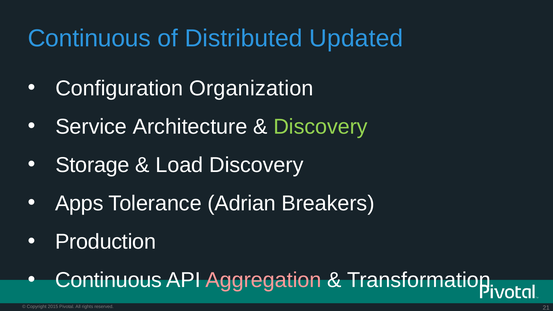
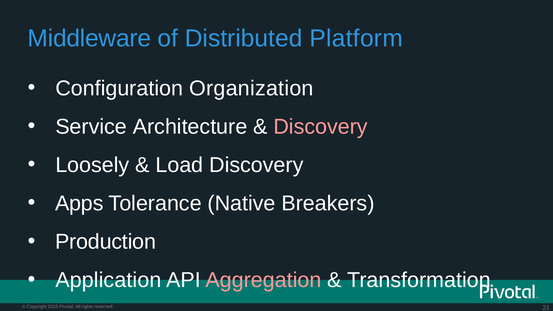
Continuous at (89, 38): Continuous -> Middleware
Updated: Updated -> Platform
Discovery at (321, 127) colour: light green -> pink
Storage: Storage -> Loosely
Adrian: Adrian -> Native
Continuous at (109, 280): Continuous -> Application
